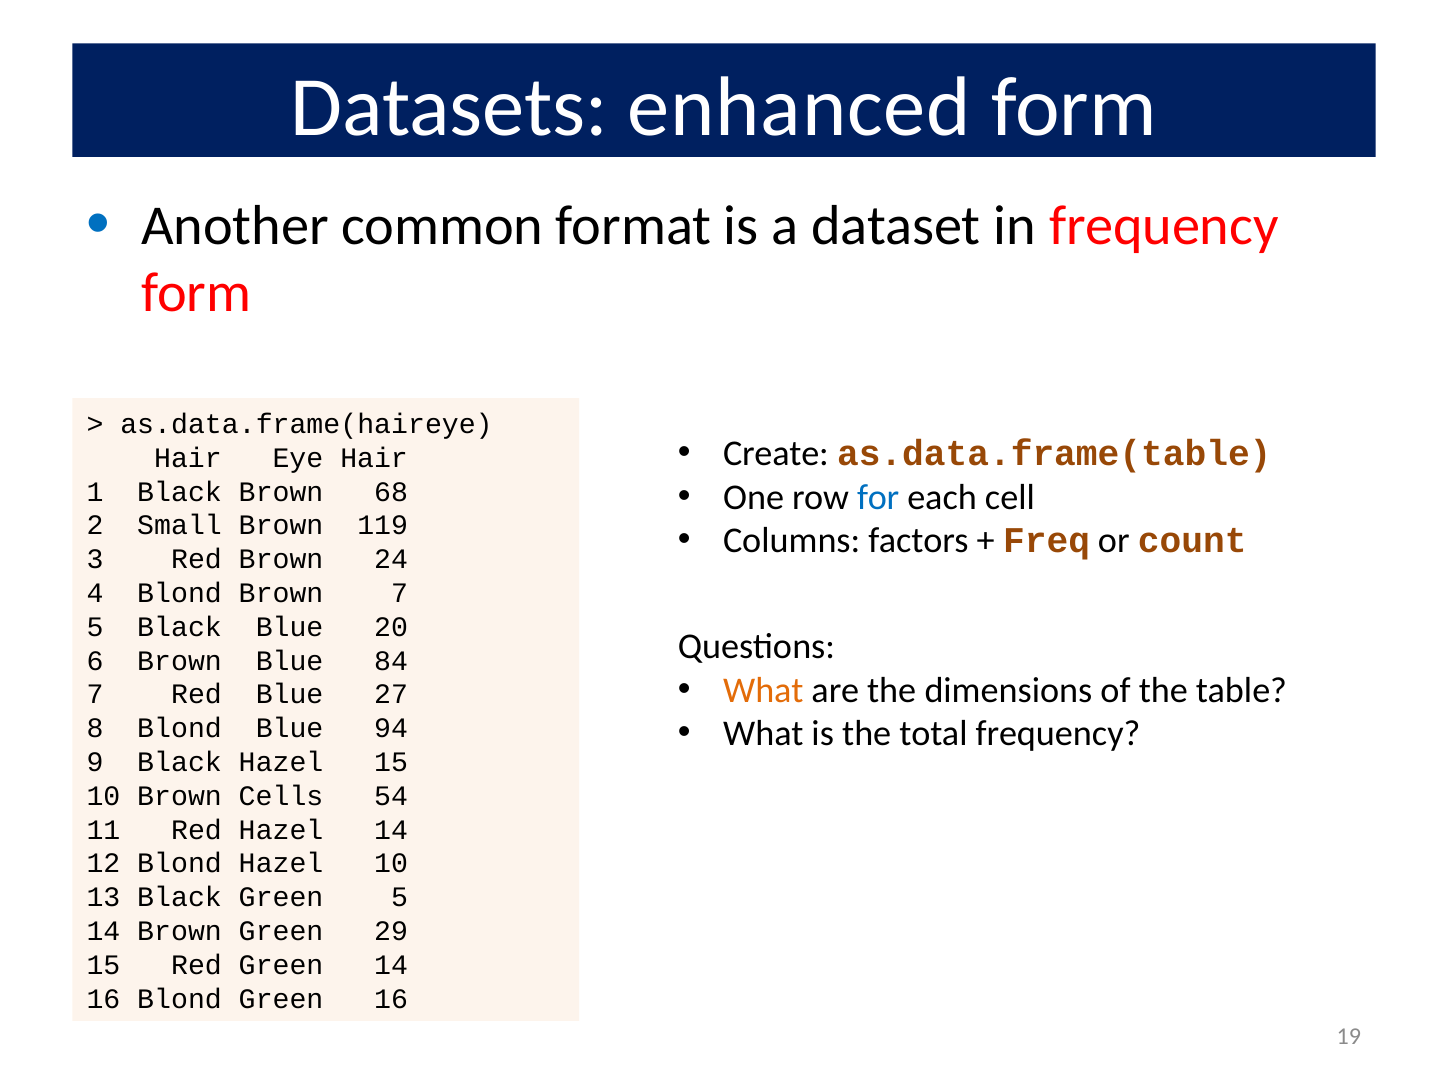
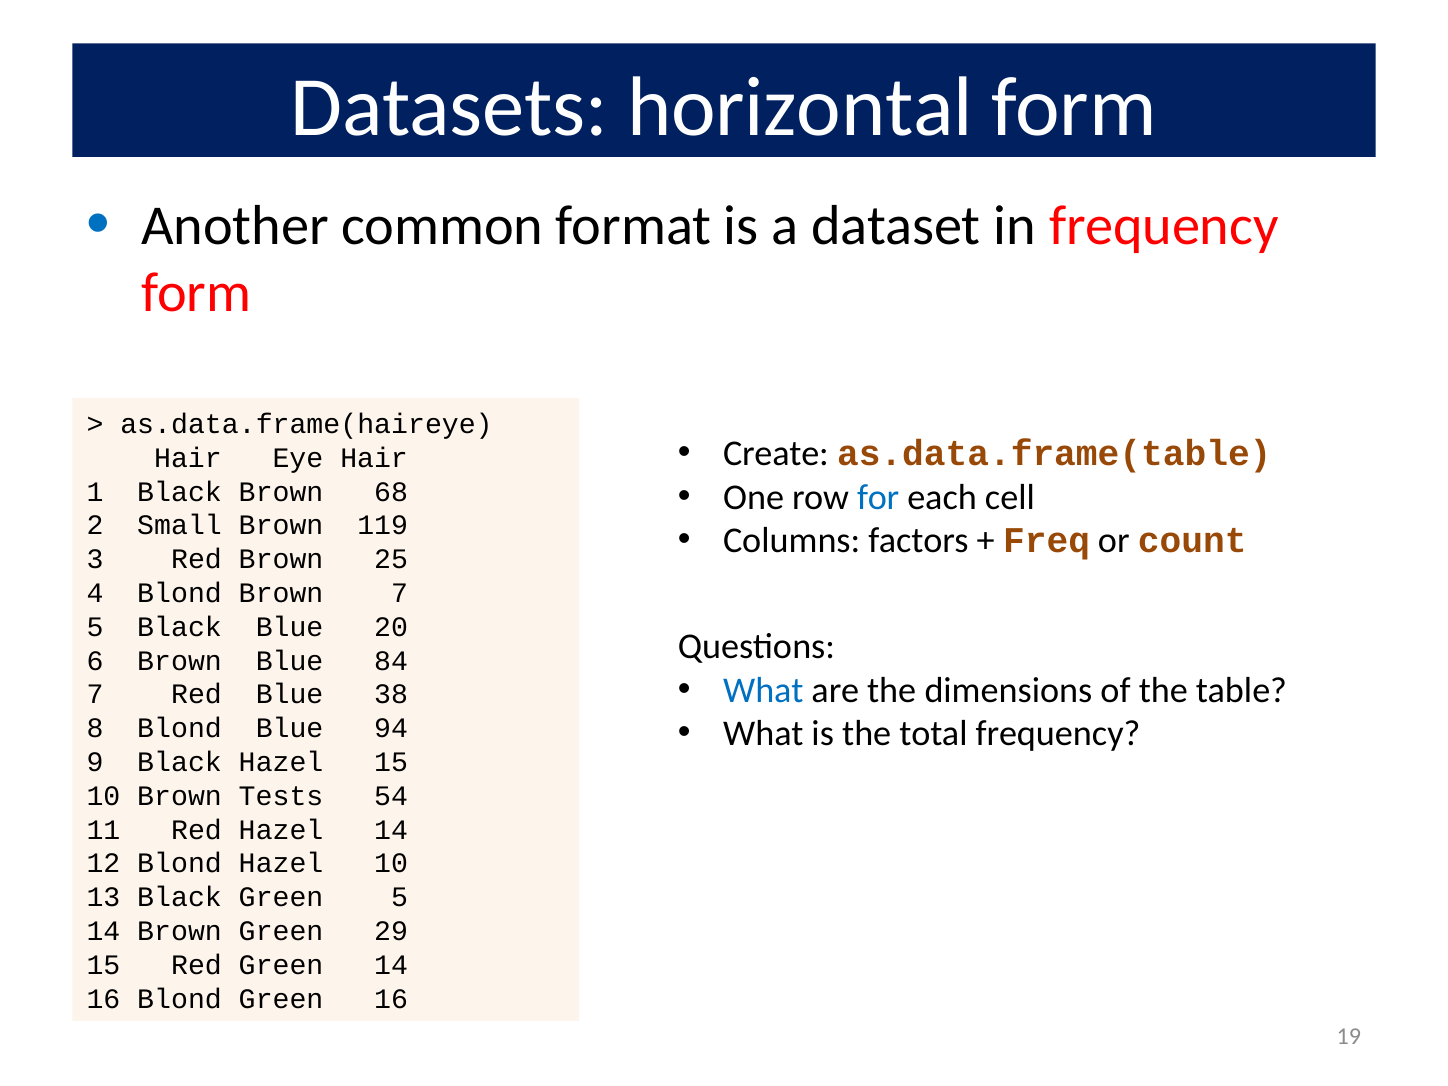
enhanced: enhanced -> horizontal
24: 24 -> 25
What at (763, 690) colour: orange -> blue
27: 27 -> 38
Cells: Cells -> Tests
